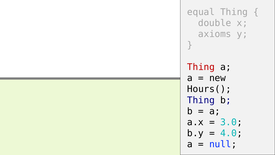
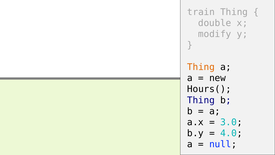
equal: equal -> train
axioms: axioms -> modify
Thing at (201, 67) colour: red -> orange
